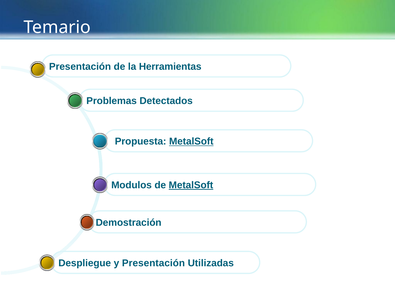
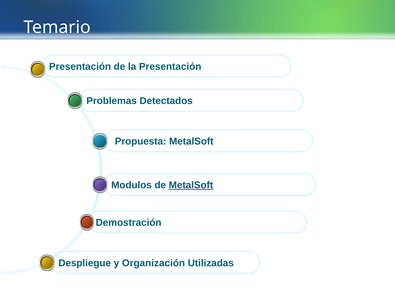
la Herramientas: Herramientas -> Presentación
MetalSoft at (191, 141) underline: present -> none
y Presentación: Presentación -> Organización
